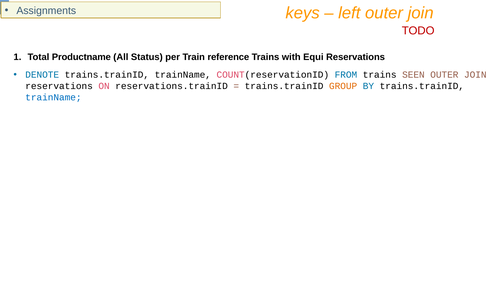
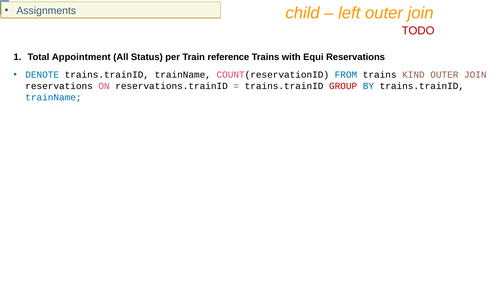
keys: keys -> child
Productname: Productname -> Appointment
SEEN: SEEN -> KIND
GROUP colour: orange -> red
